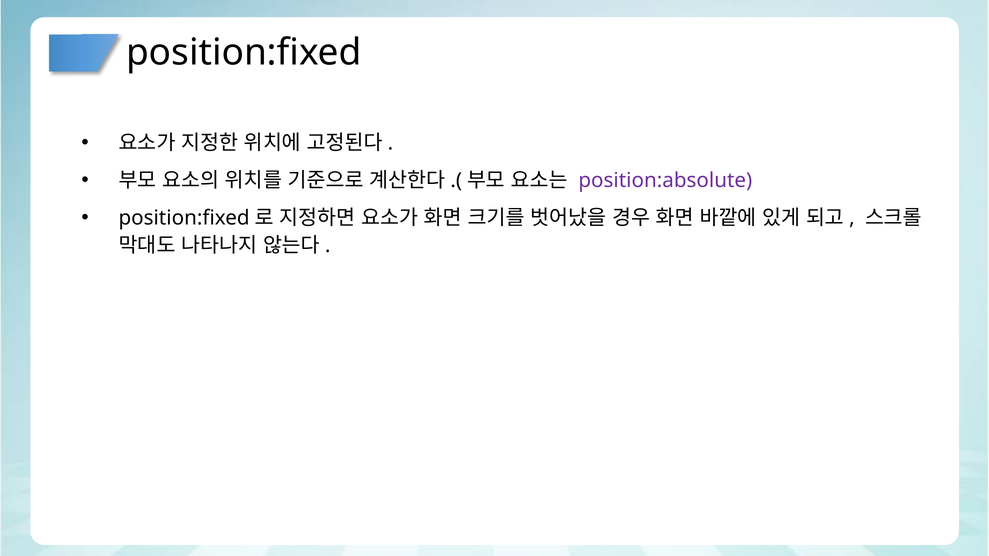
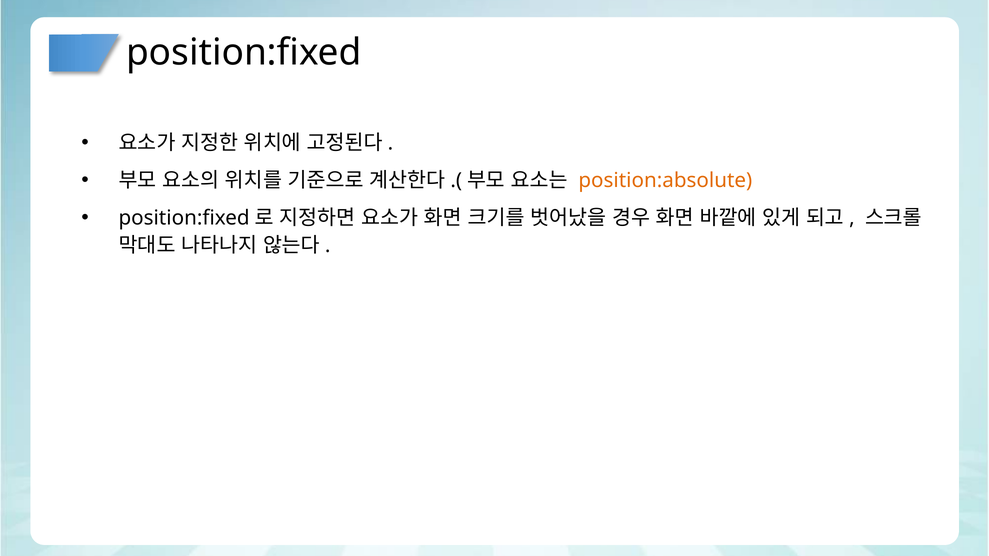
position:absolute colour: purple -> orange
